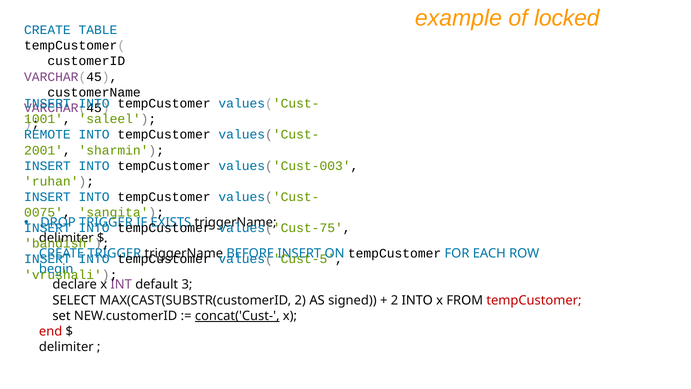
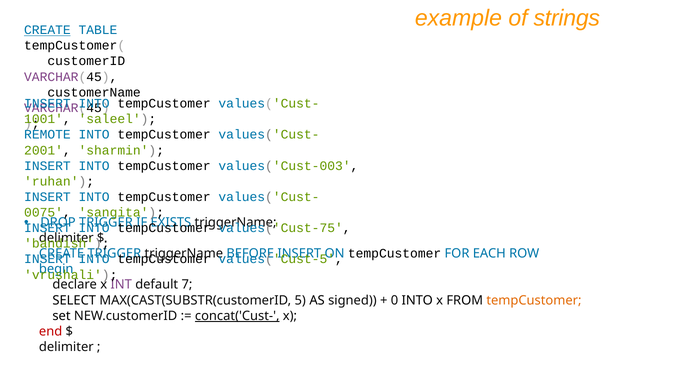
locked: locked -> strings
CREATE at (47, 30) underline: none -> present
3: 3 -> 7
MAX(CAST(SUBSTR(customerID 2: 2 -> 5
2 at (394, 300): 2 -> 0
tempCustomer at (534, 300) colour: red -> orange
